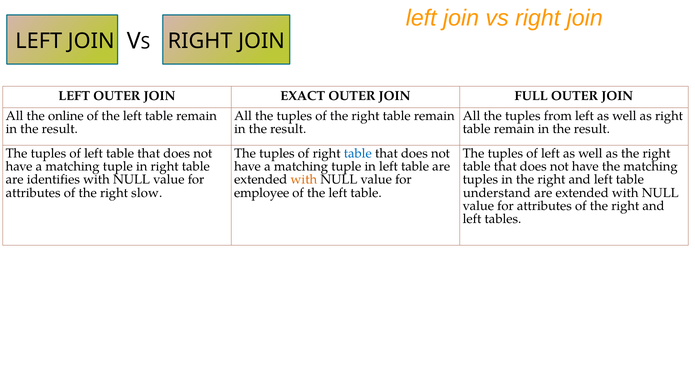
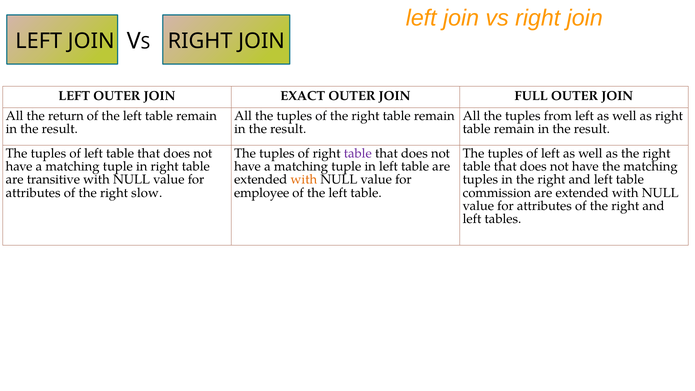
online: online -> return
table at (358, 153) colour: blue -> purple
identifies: identifies -> transitive
understand: understand -> commission
